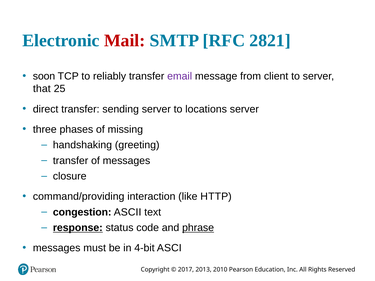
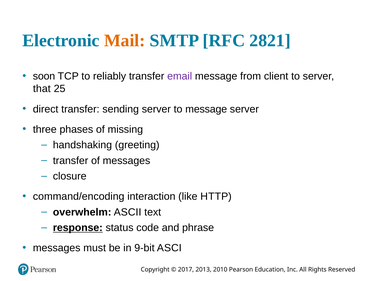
Mail colour: red -> orange
to locations: locations -> message
command/providing: command/providing -> command/encoding
congestion: congestion -> overwhelm
phrase underline: present -> none
4-bit: 4-bit -> 9-bit
